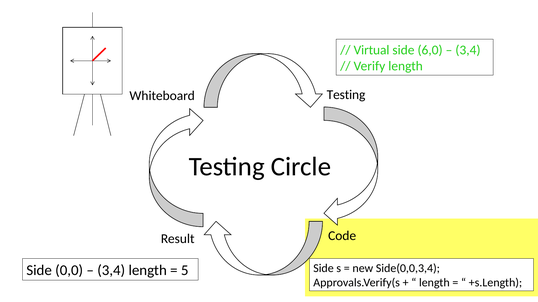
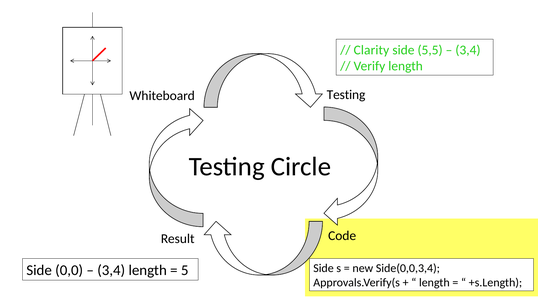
Virtual: Virtual -> Clarity
6,0: 6,0 -> 5,5
